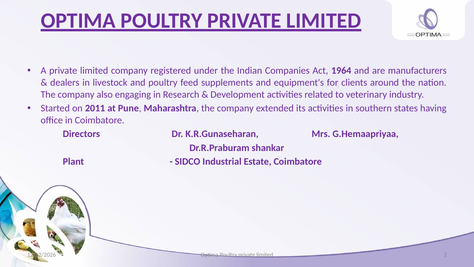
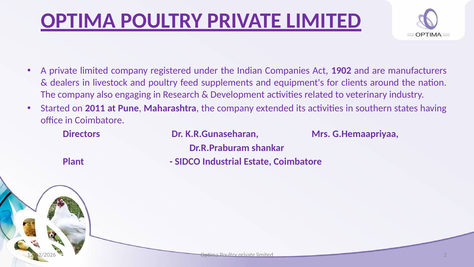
1964: 1964 -> 1902
